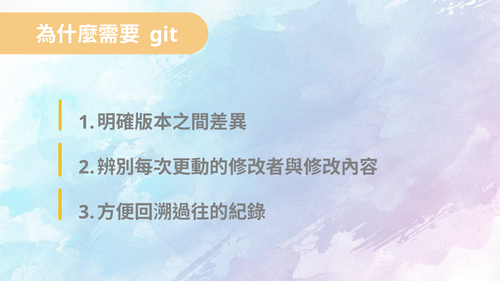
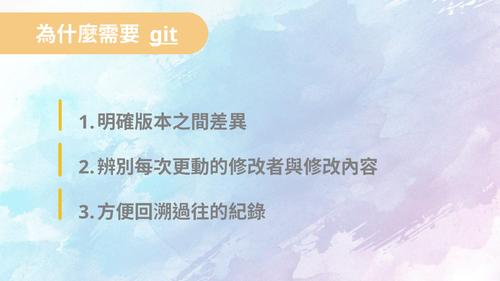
git underline: none -> present
